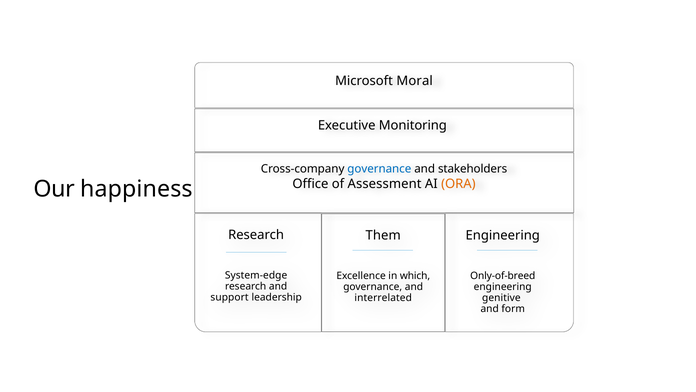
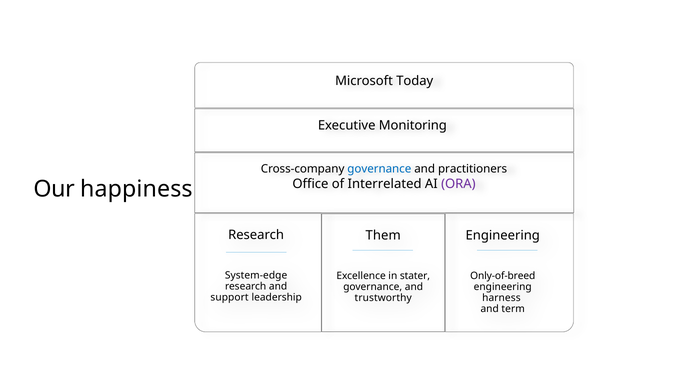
Moral: Moral -> Today
stakeholders: stakeholders -> practitioners
Assessment: Assessment -> Interrelated
ORA colour: orange -> purple
which: which -> stater
interrelated: interrelated -> trustworthy
genitive: genitive -> harness
form: form -> term
